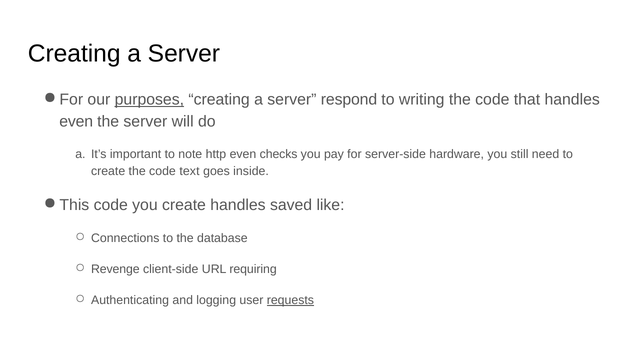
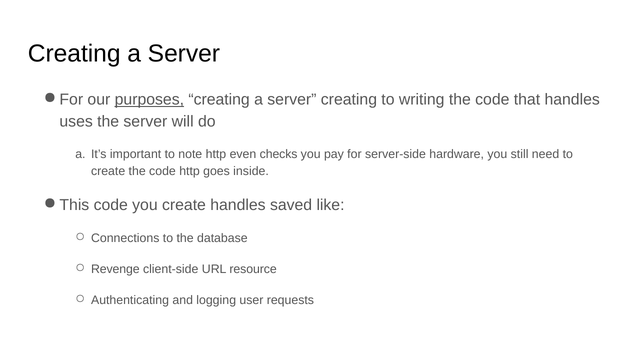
server respond: respond -> creating
even at (76, 121): even -> uses
code text: text -> http
requiring: requiring -> resource
requests underline: present -> none
